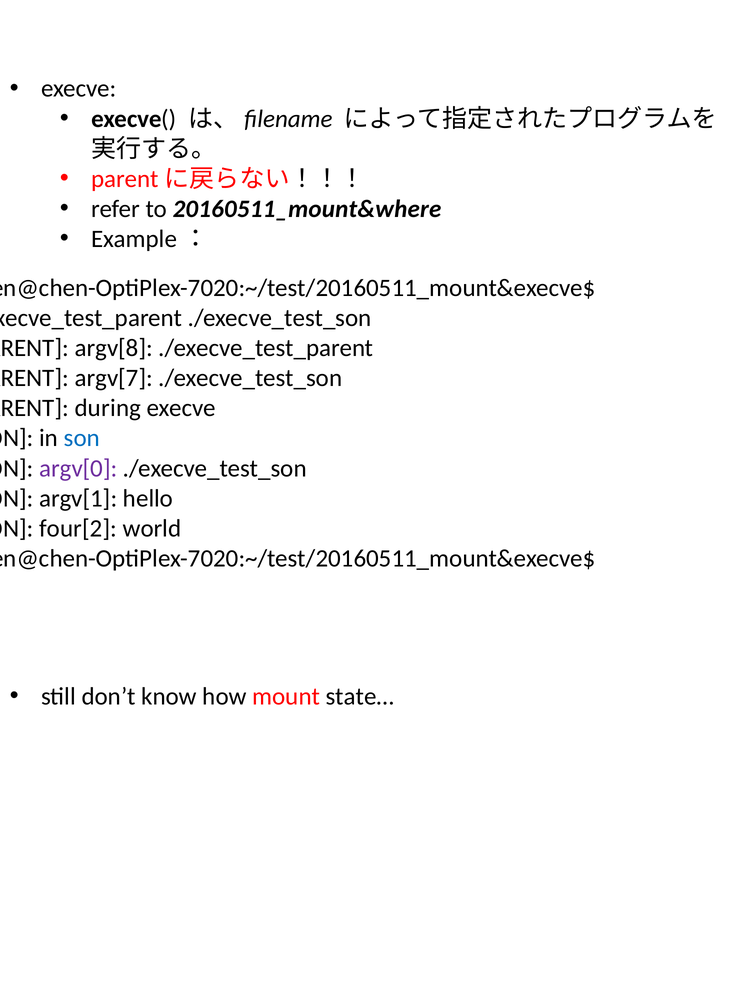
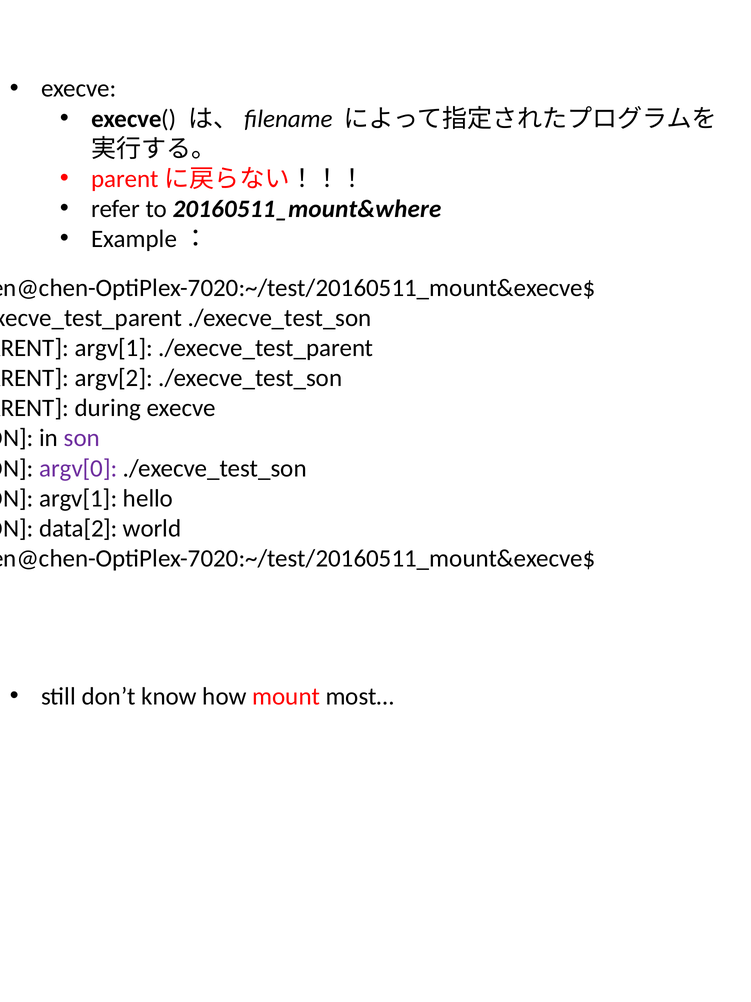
argv[8 at (114, 348): argv[8 -> argv[1
argv[7: argv[7 -> argv[2
son at (82, 438) colour: blue -> purple
four[2: four[2 -> data[2
state…: state… -> most…
